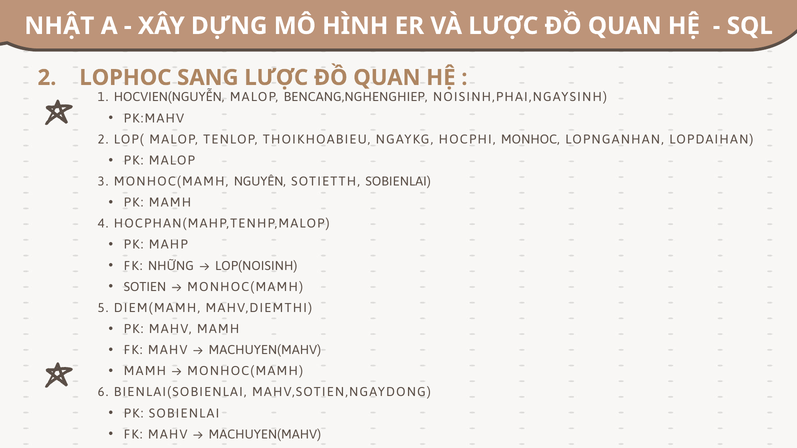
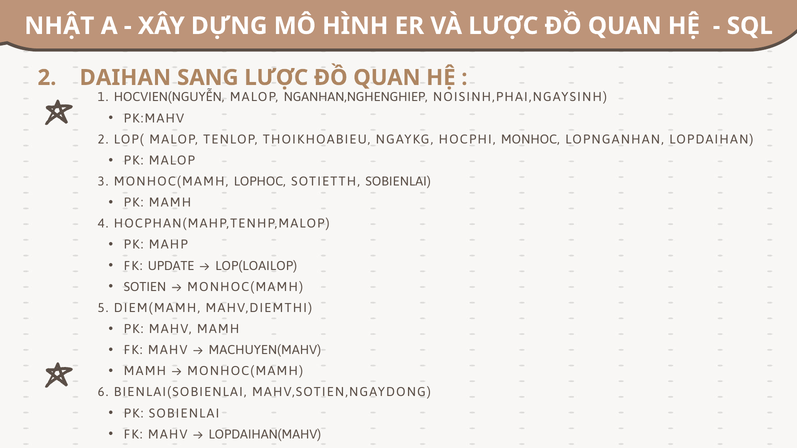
LOPHOC: LOPHOC -> DAIHAN
BENCANG,NGHENGHIEP: BENCANG,NGHENGHIEP -> NGANHAN,NGHENGHIEP
NGUYÊN: NGUYÊN -> LOPHOC
NHỮNG: NHỮNG -> UPDATE
LOP(NOISINH: LOP(NOISINH -> LOP(LOAILOP
MACHUYEN(MAHV at (265, 435): MACHUYEN(MAHV -> LOPDAIHAN(MAHV
